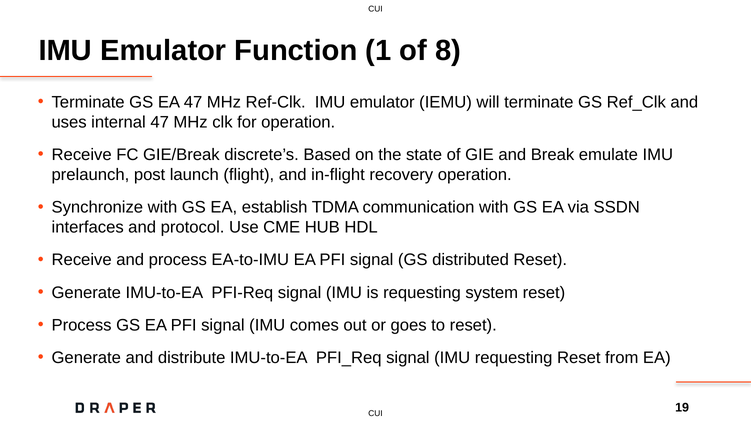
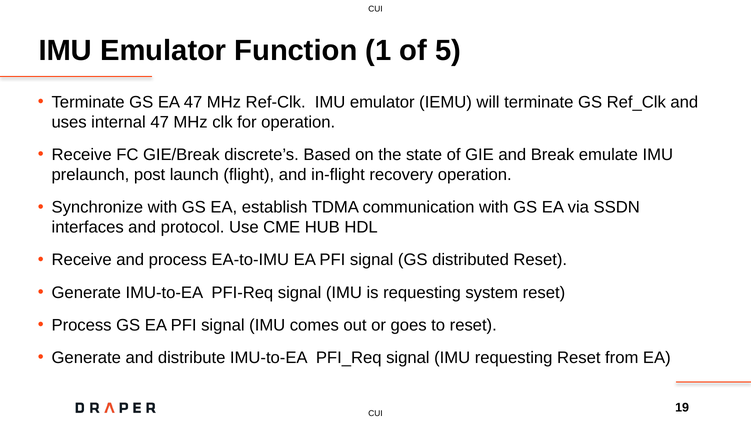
8: 8 -> 5
